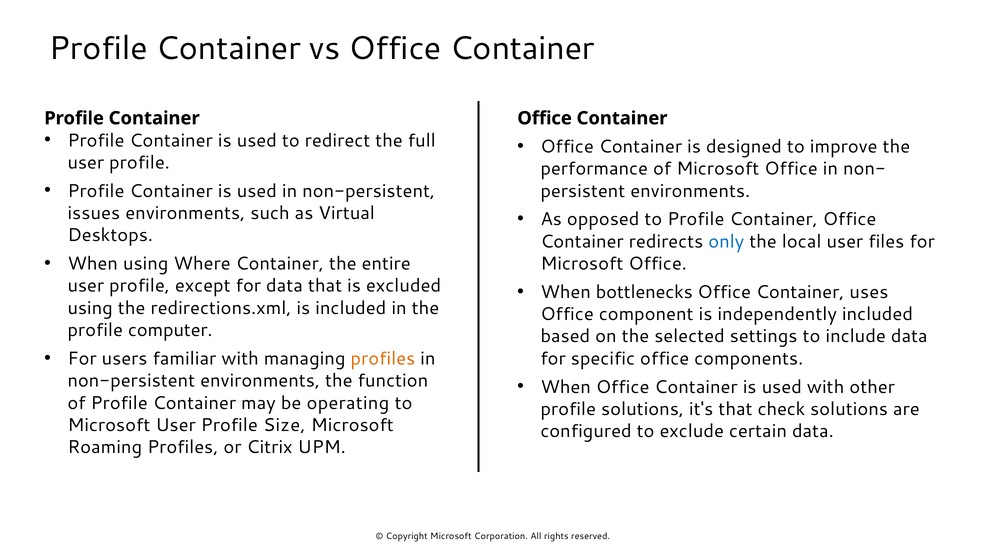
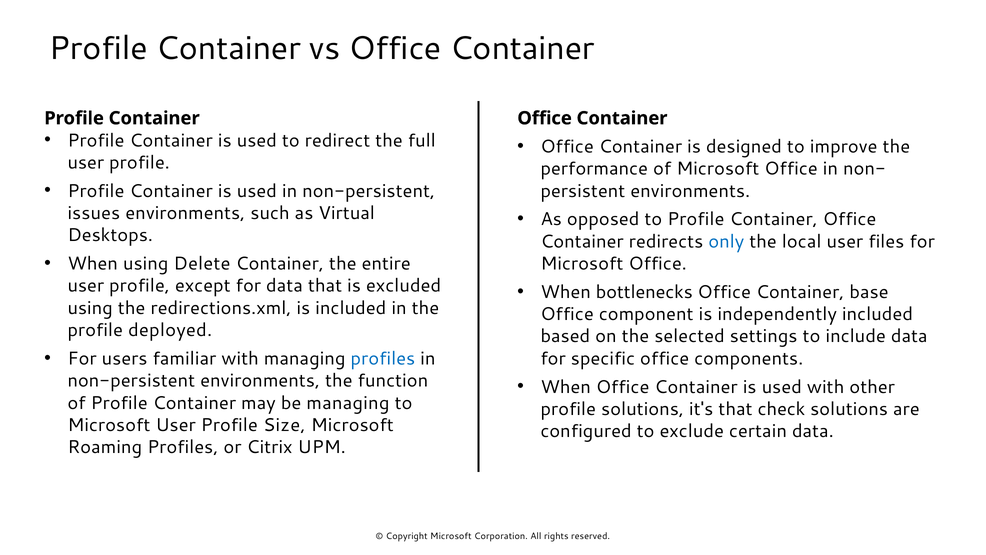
Where: Where -> Delete
uses: uses -> base
computer: computer -> deployed
profiles at (383, 358) colour: orange -> blue
be operating: operating -> managing
